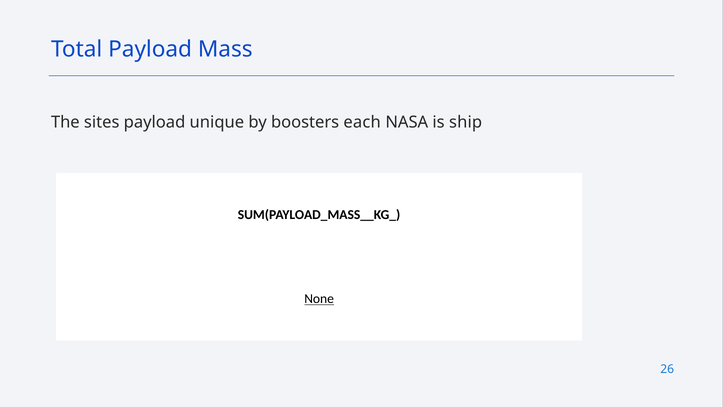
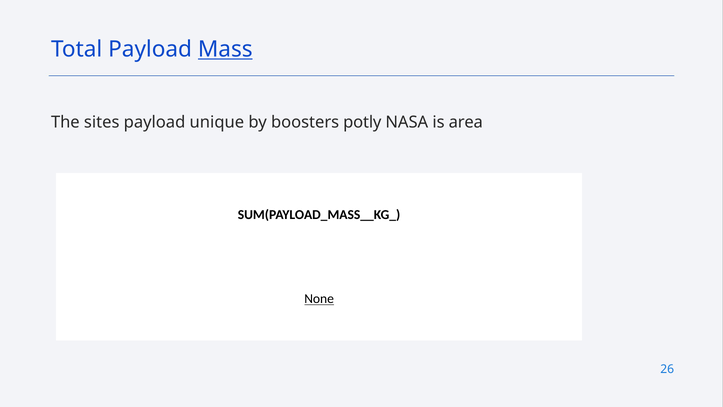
Mass underline: none -> present
each: each -> potly
ship: ship -> area
